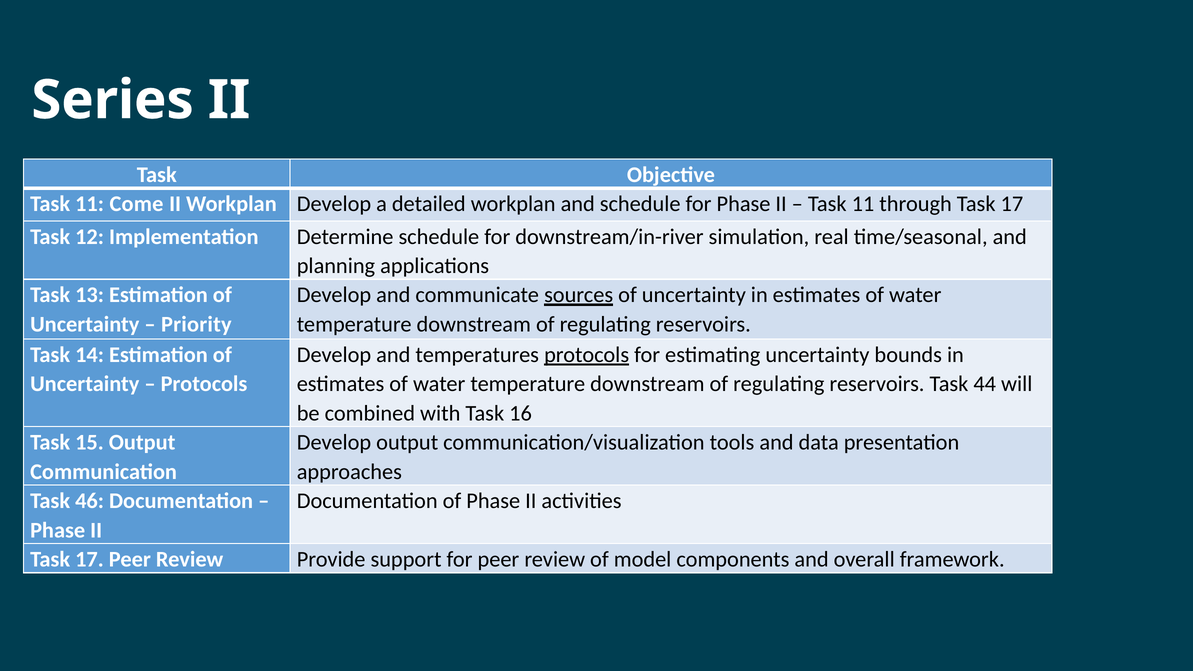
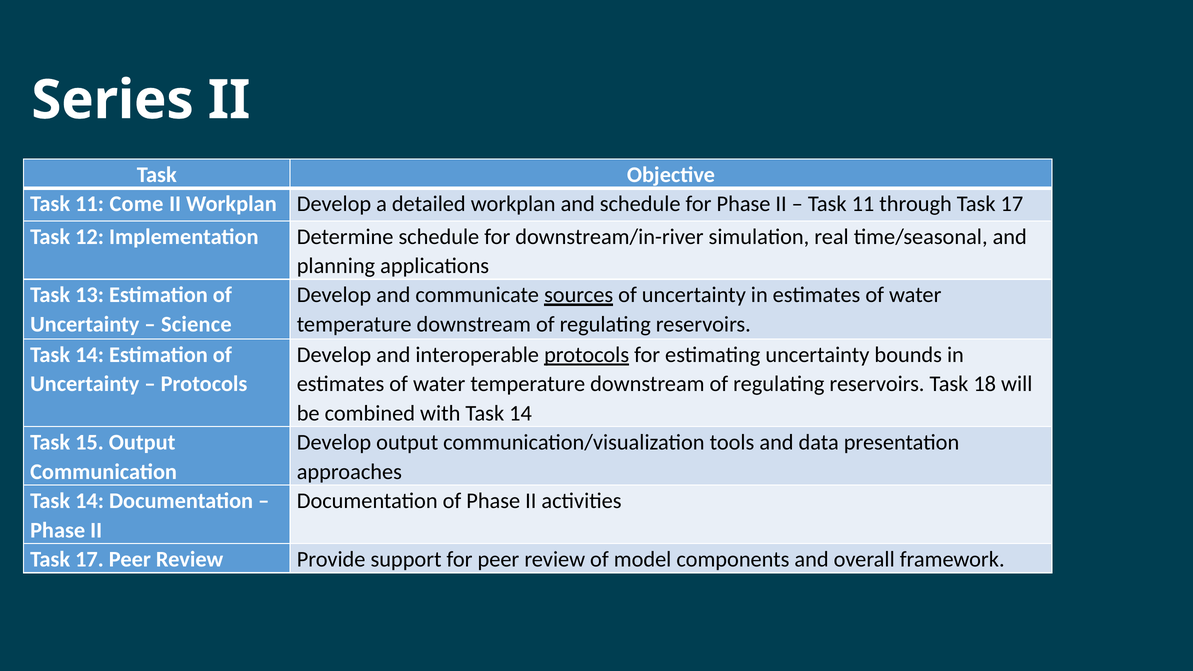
Priority: Priority -> Science
temperatures: temperatures -> interoperable
44: 44 -> 18
with Task 16: 16 -> 14
46 at (90, 501): 46 -> 14
